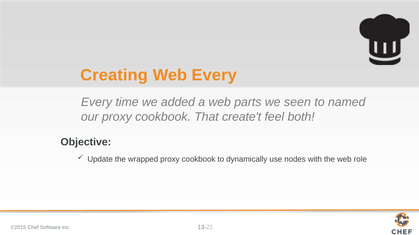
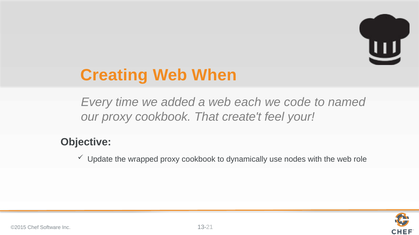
Web Every: Every -> When
parts: parts -> each
seen: seen -> code
both: both -> your
